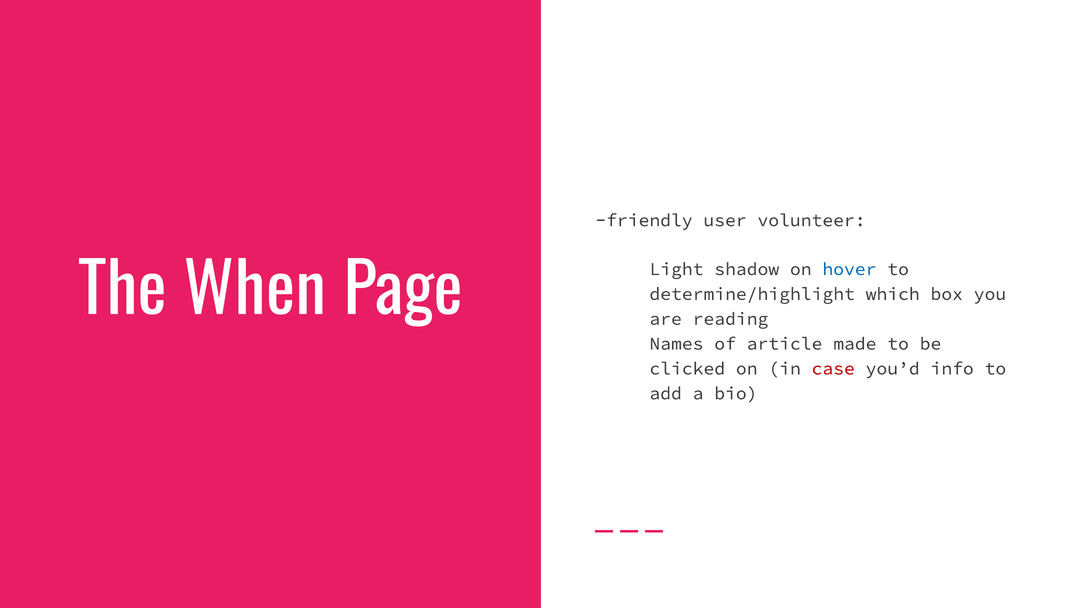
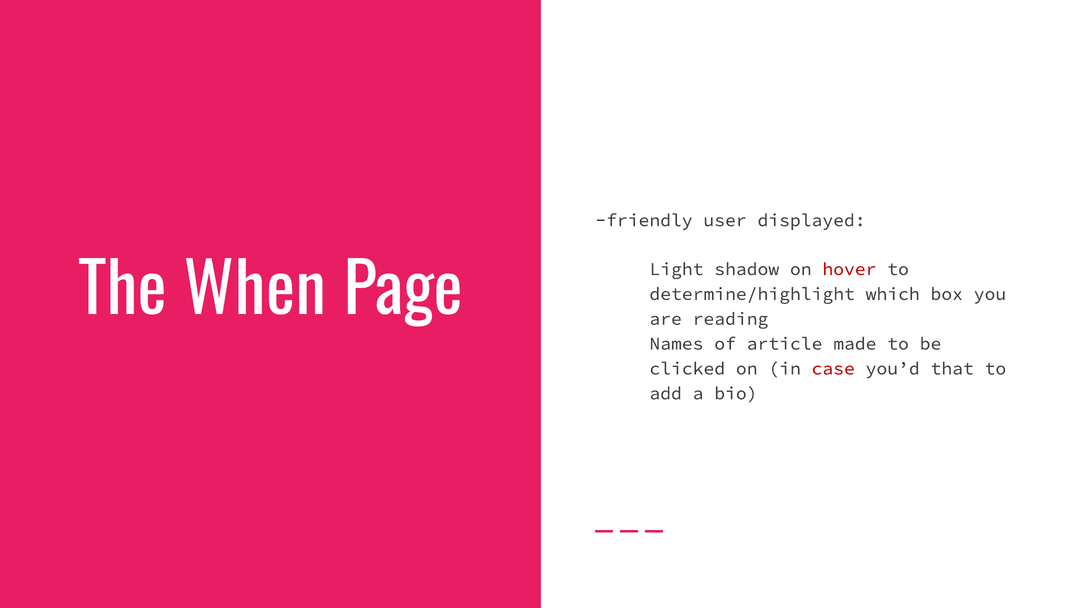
volunteer: volunteer -> displayed
hover colour: blue -> red
info: info -> that
